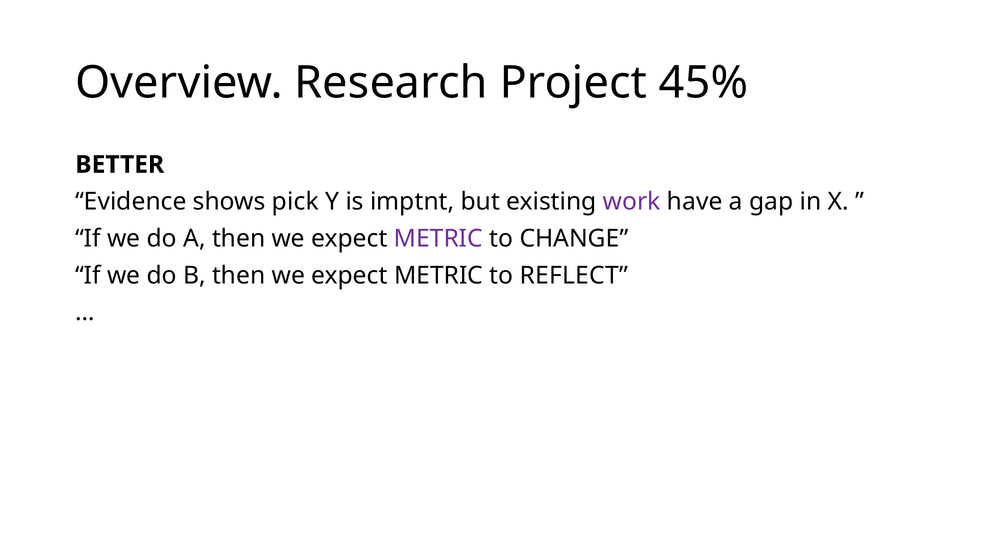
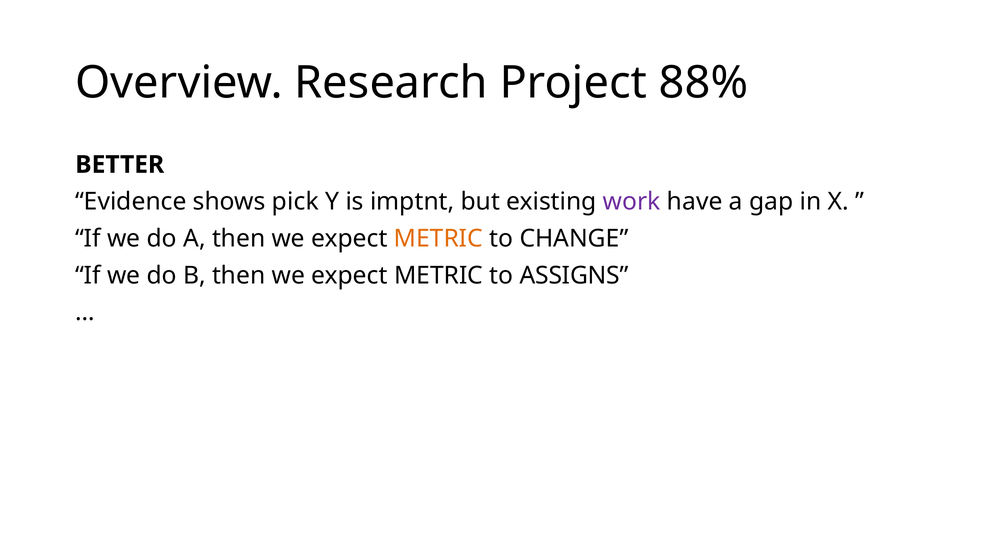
45%: 45% -> 88%
METRIC at (438, 238) colour: purple -> orange
REFLECT: REFLECT -> ASSIGNS
